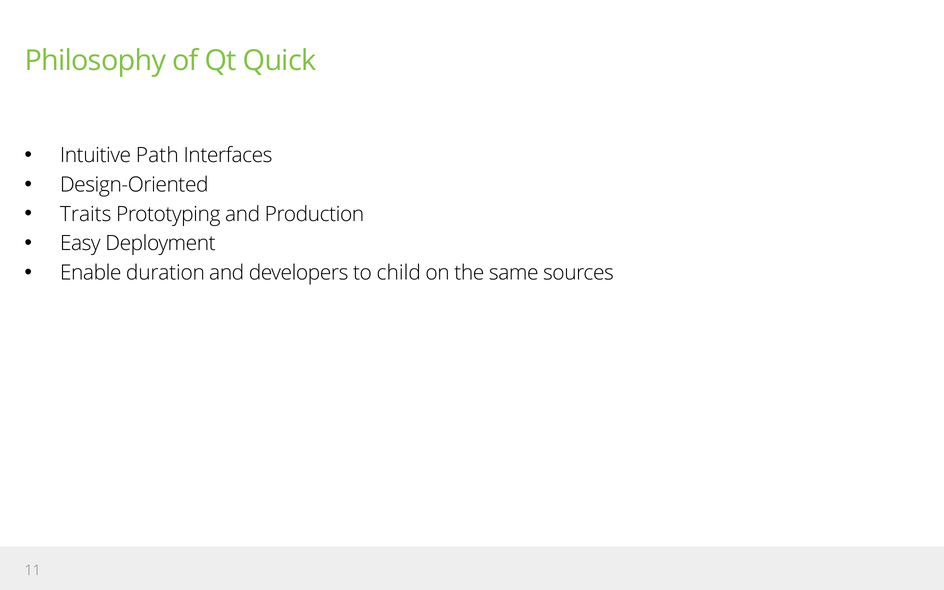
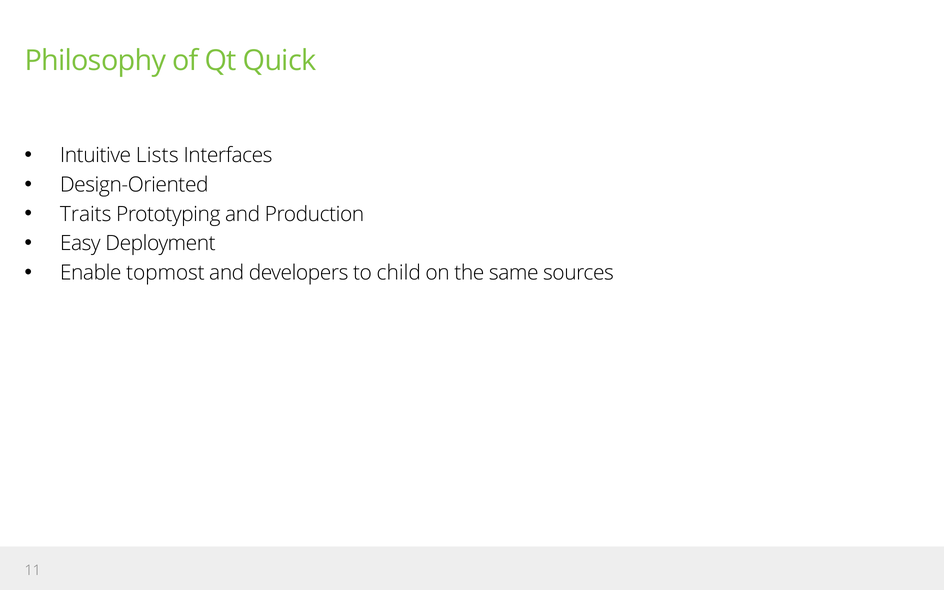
Path: Path -> Lists
duration: duration -> topmost
